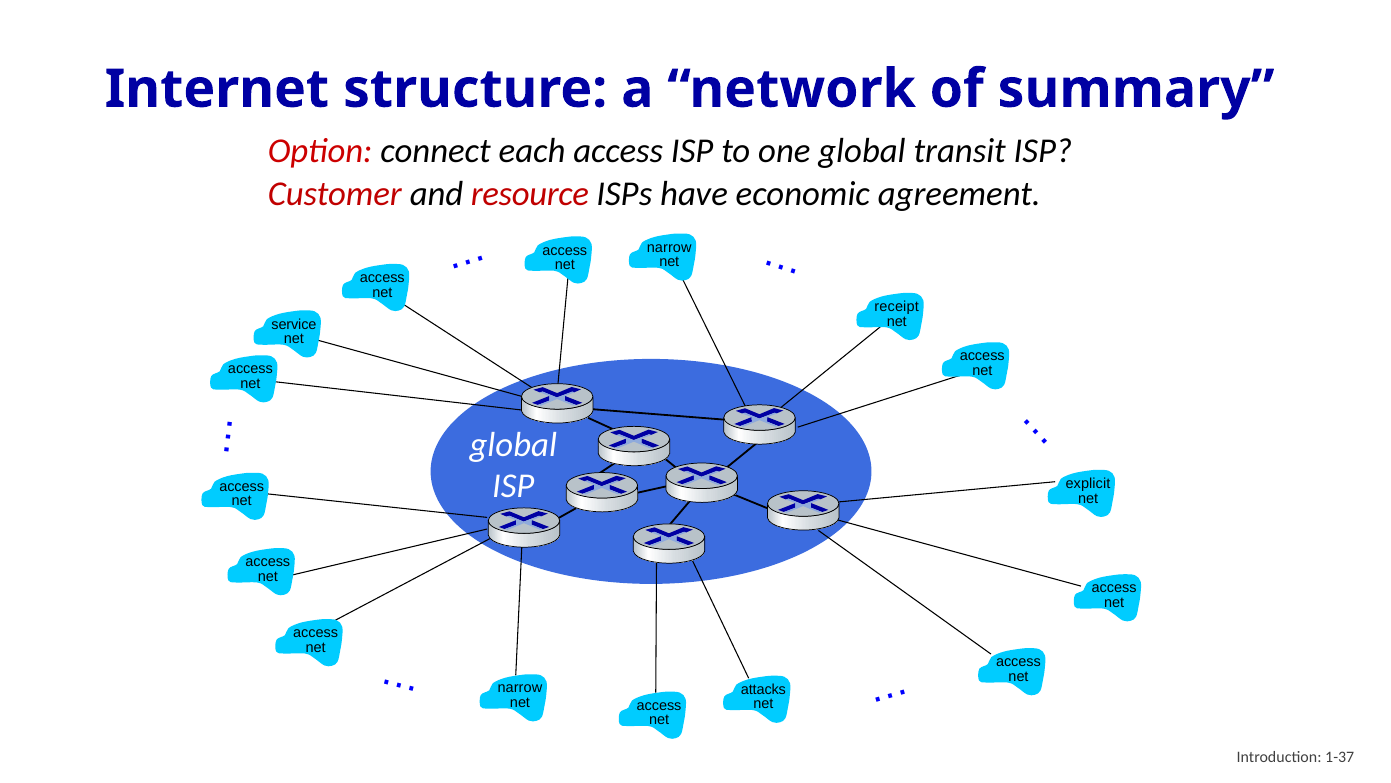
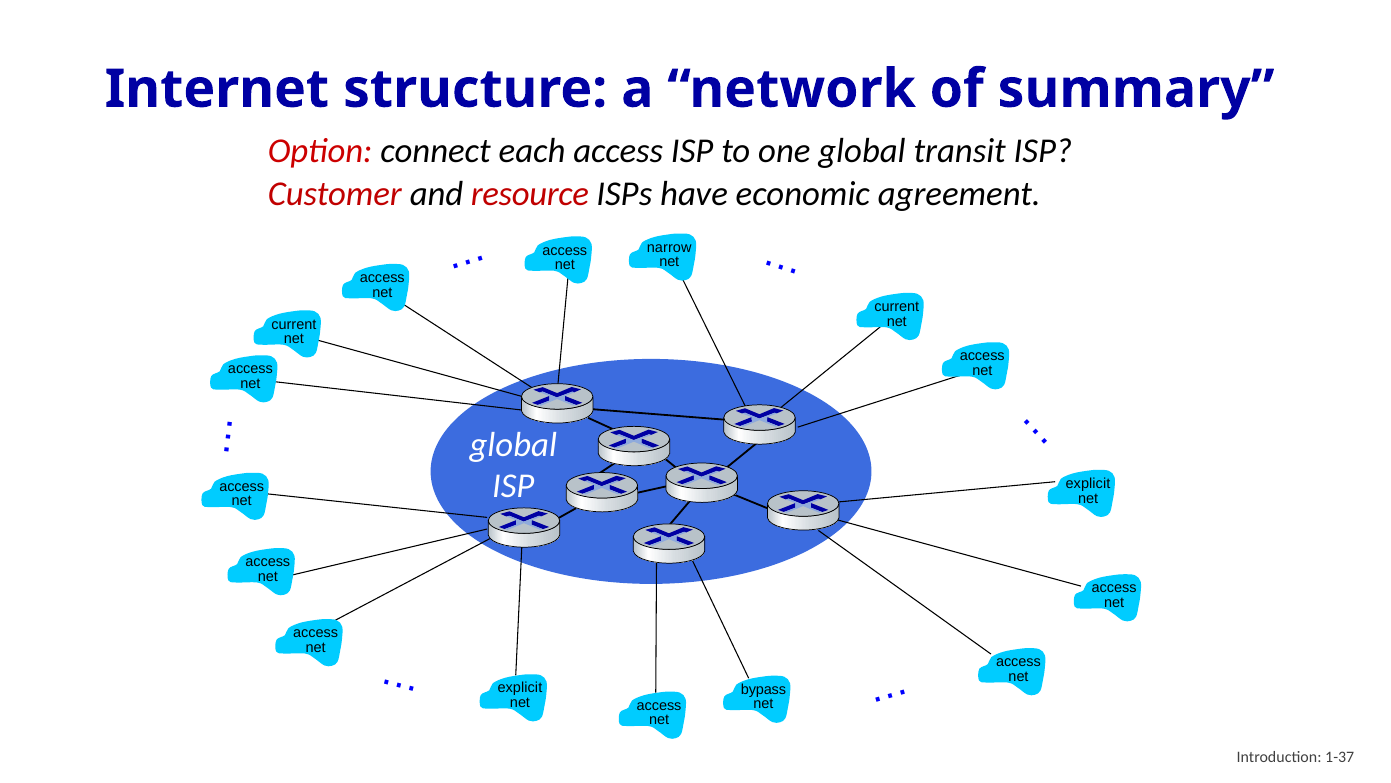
receipt at (897, 307): receipt -> current
service at (294, 324): service -> current
narrow at (520, 688): narrow -> explicit
attacks: attacks -> bypass
